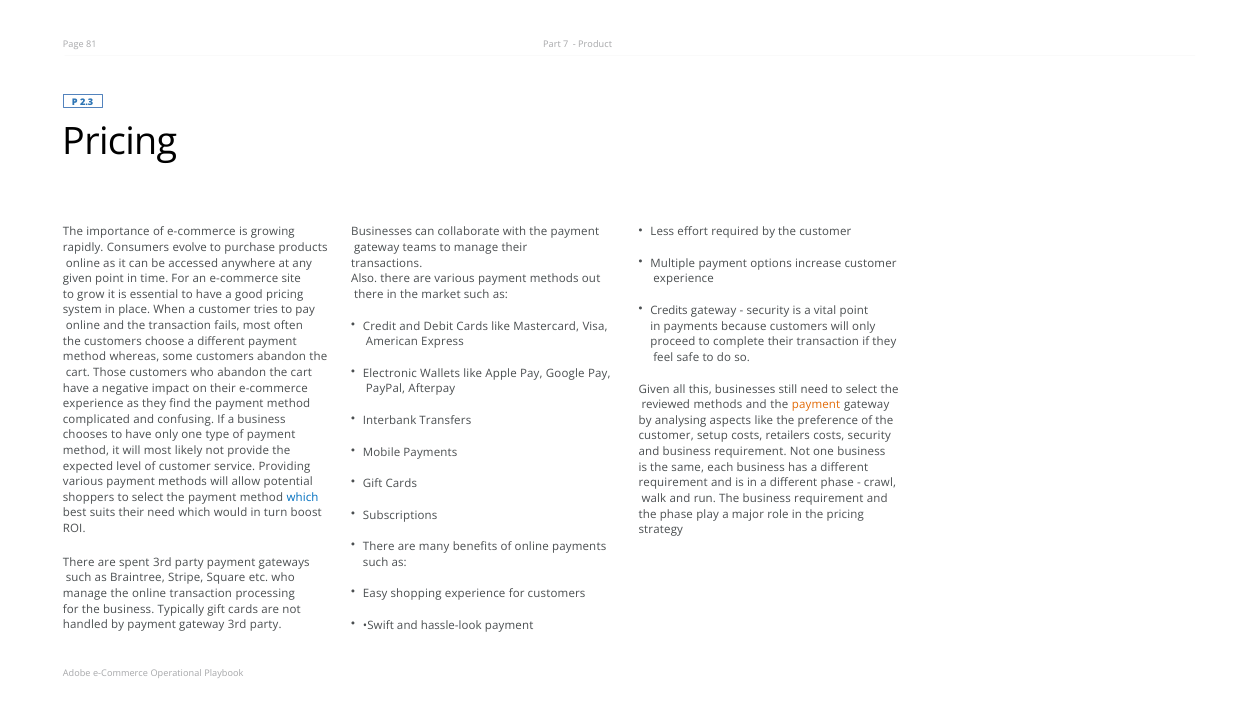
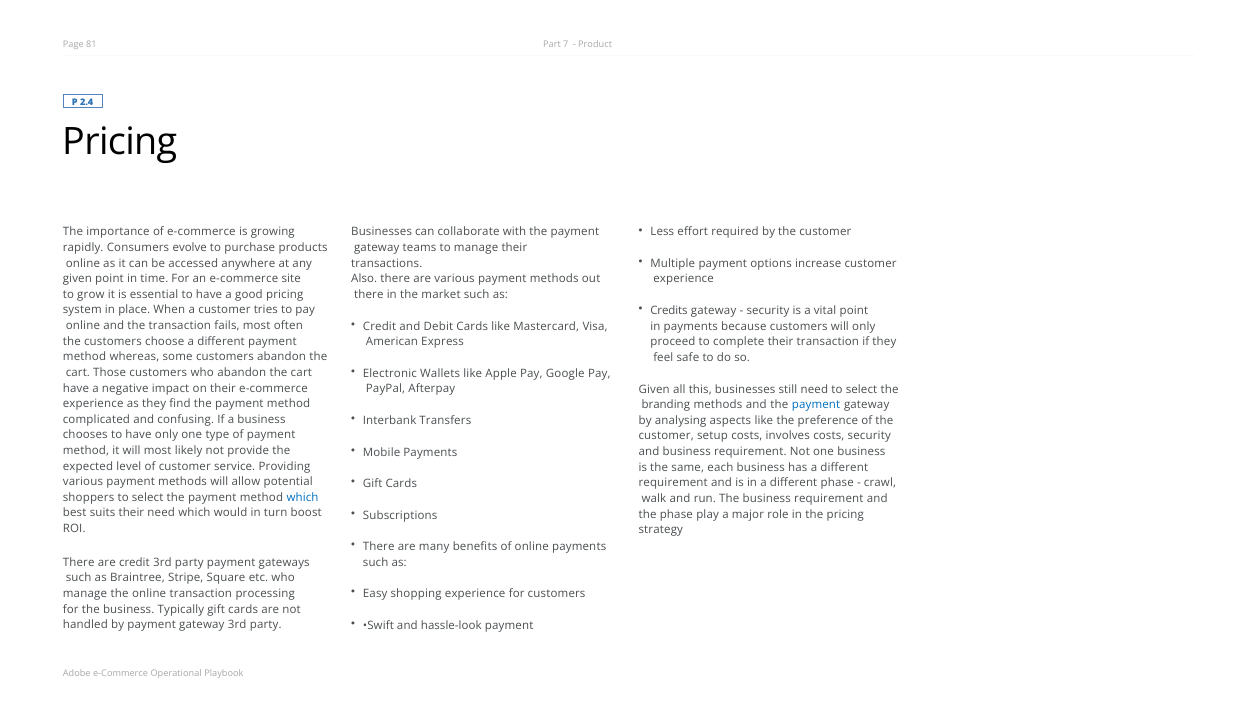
2.3: 2.3 -> 2.4
reviewed: reviewed -> branding
payment at (816, 405) colour: orange -> blue
retailers: retailers -> involves
are spent: spent -> credit
